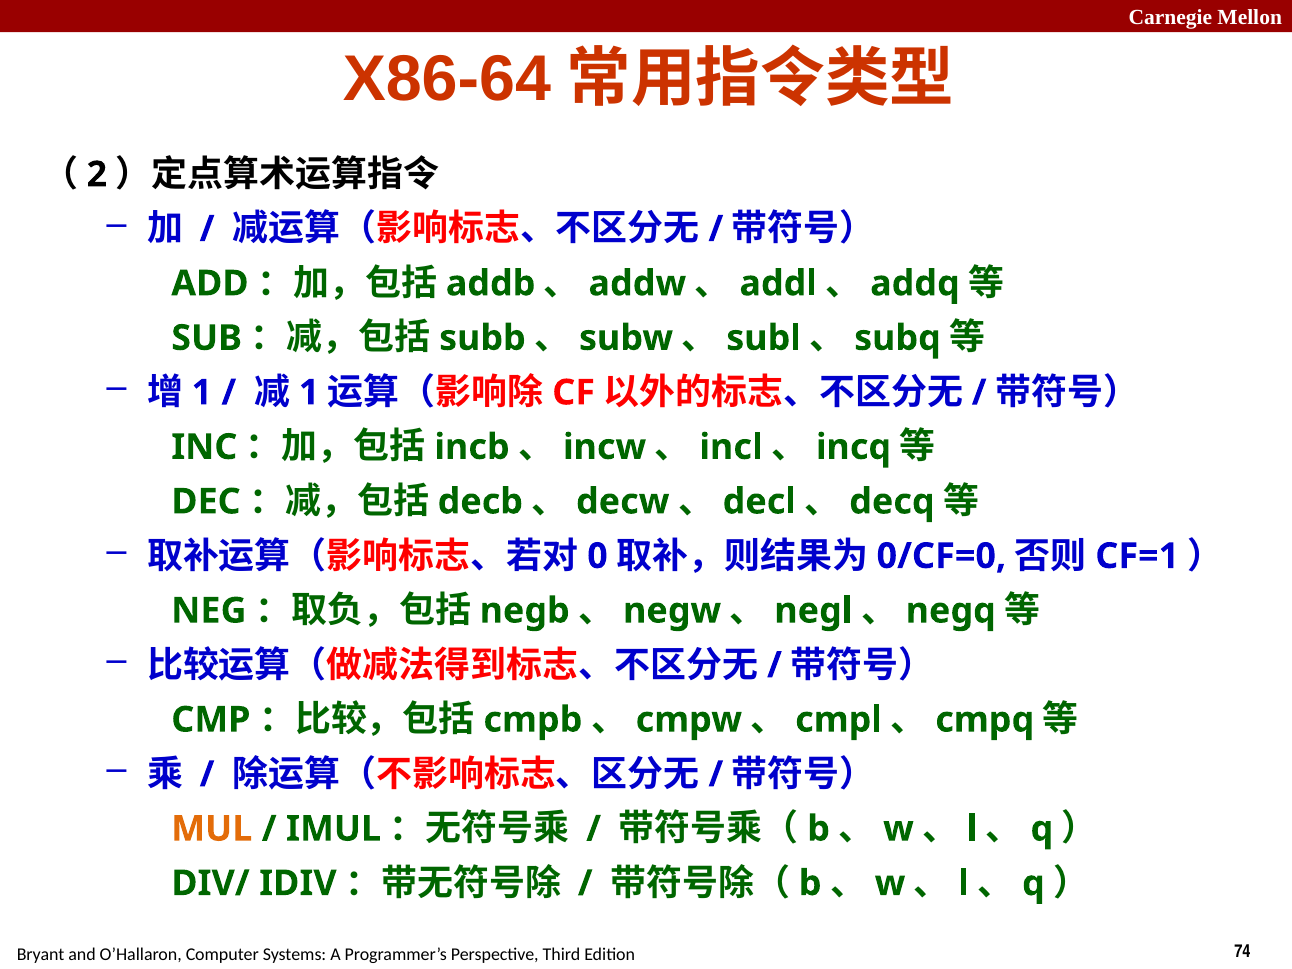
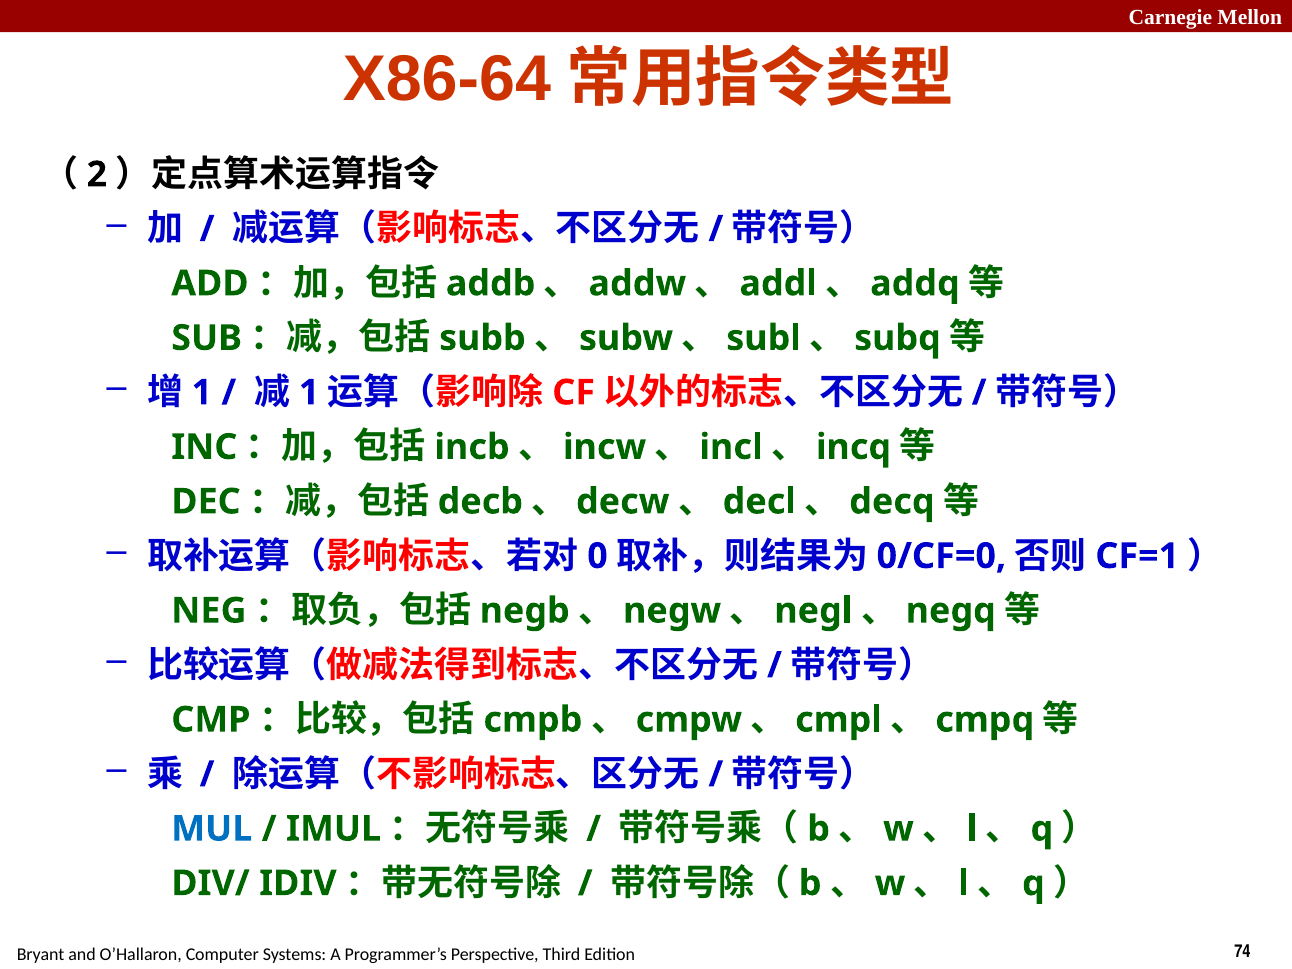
MUL colour: orange -> blue
